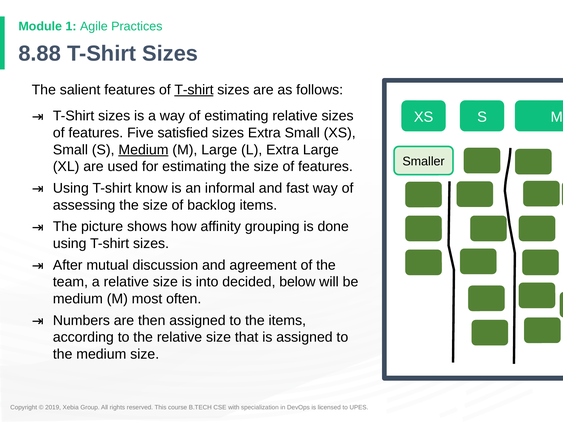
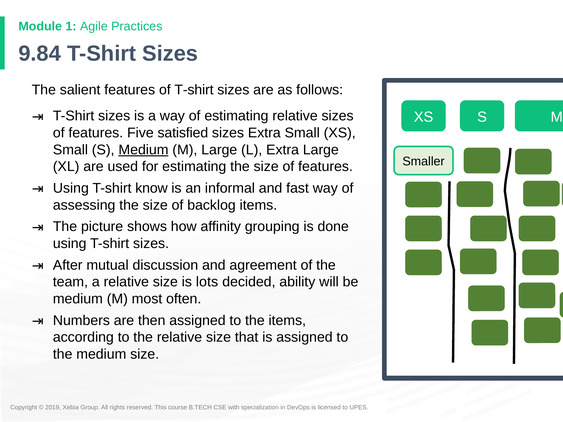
8.88: 8.88 -> 9.84
T-shirt at (194, 90) underline: present -> none
into: into -> lots
below: below -> ability
